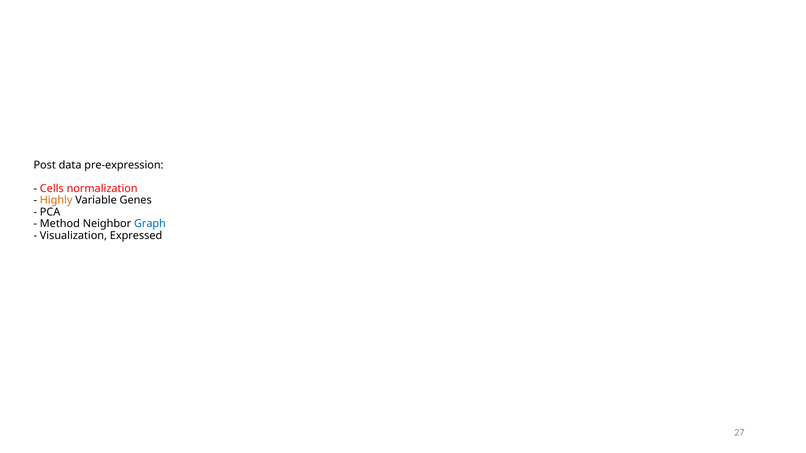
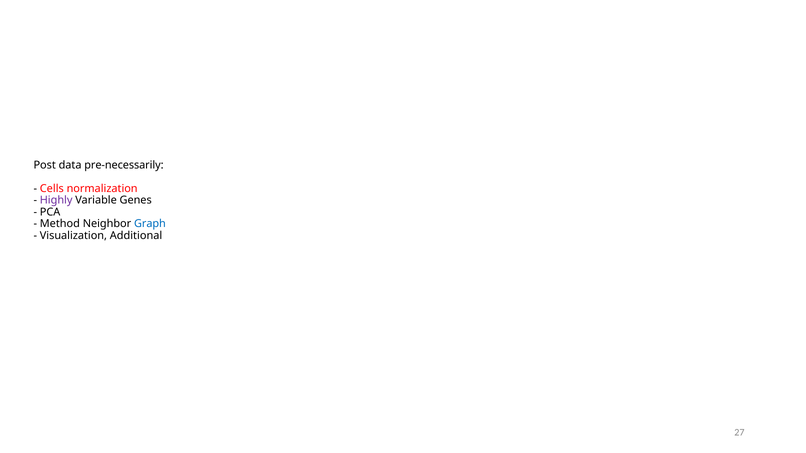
pre-expression: pre-expression -> pre-necessarily
Highly colour: orange -> purple
Expressed: Expressed -> Additional
